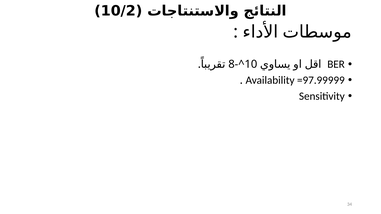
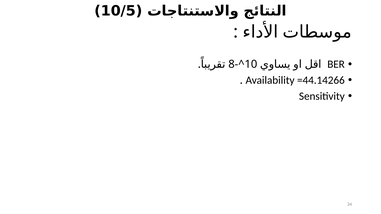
10/2: 10/2 -> 10/5
=97.99999: =97.99999 -> =44.14266
